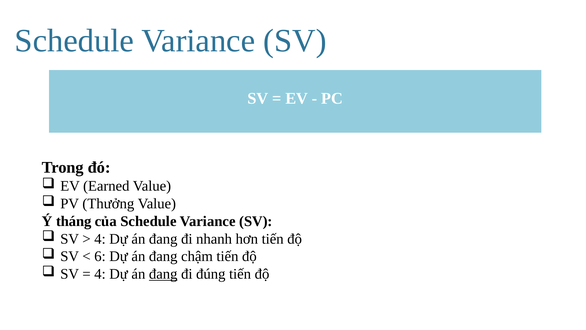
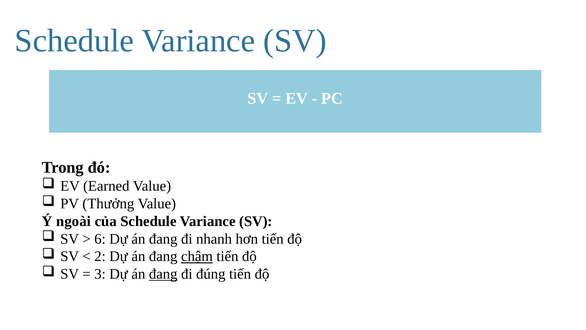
tháng: tháng -> ngoài
4 at (100, 239): 4 -> 6
6: 6 -> 2
chậm underline: none -> present
4 at (100, 274): 4 -> 3
